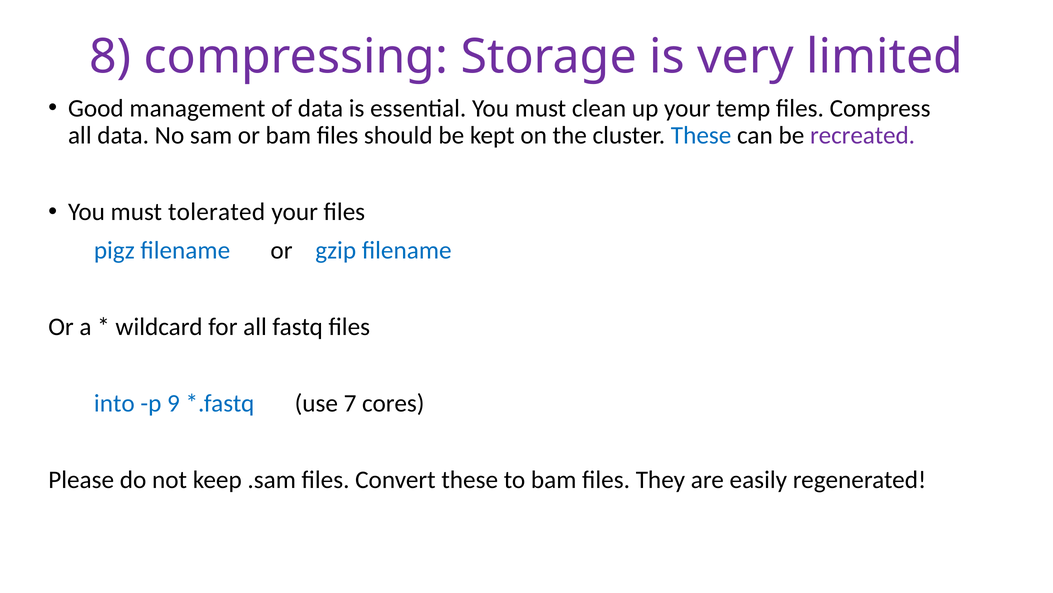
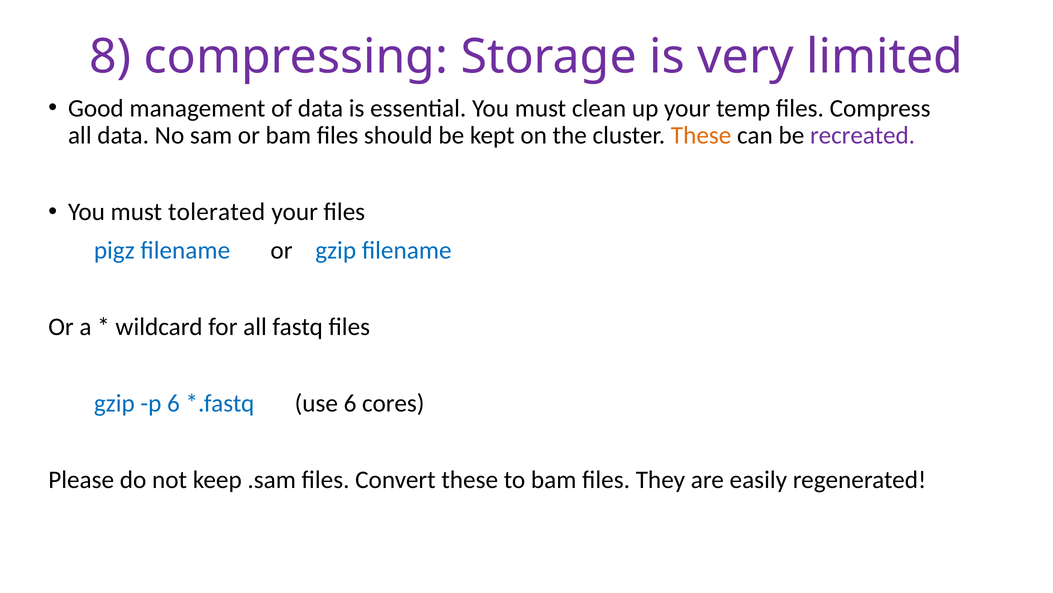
These at (701, 135) colour: blue -> orange
into at (114, 403): into -> gzip
p 9: 9 -> 6
use 7: 7 -> 6
